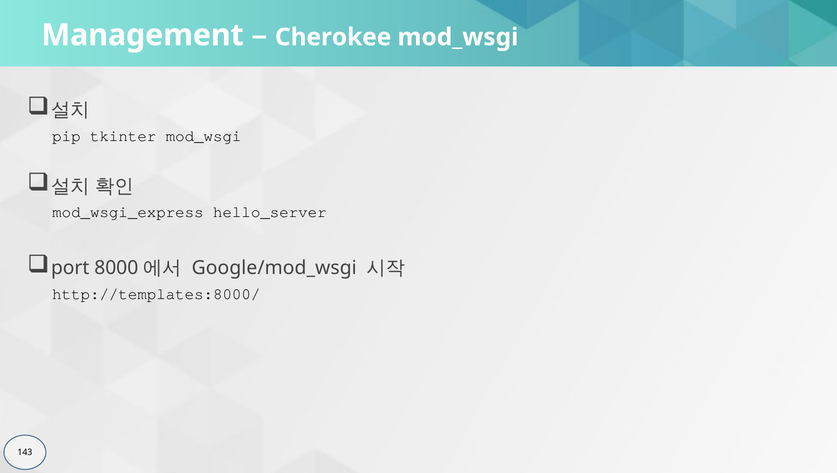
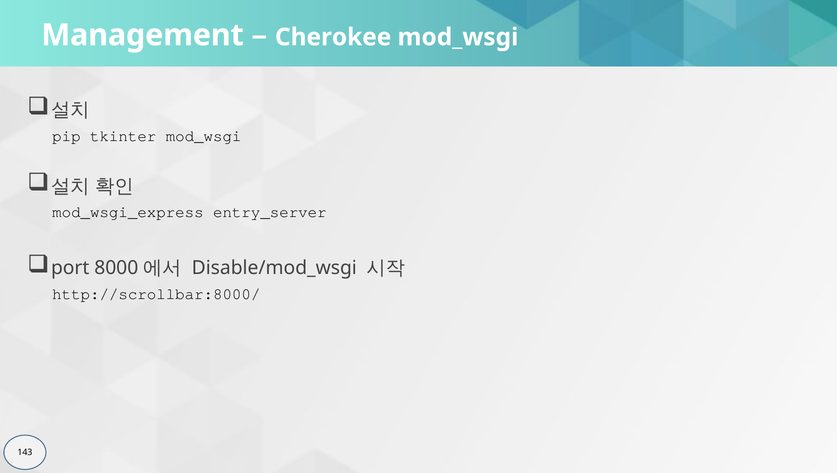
hello_server: hello_server -> entry_server
Google/mod_wsgi: Google/mod_wsgi -> Disable/mod_wsgi
http://templates:8000/: http://templates:8000/ -> http://scrollbar:8000/
